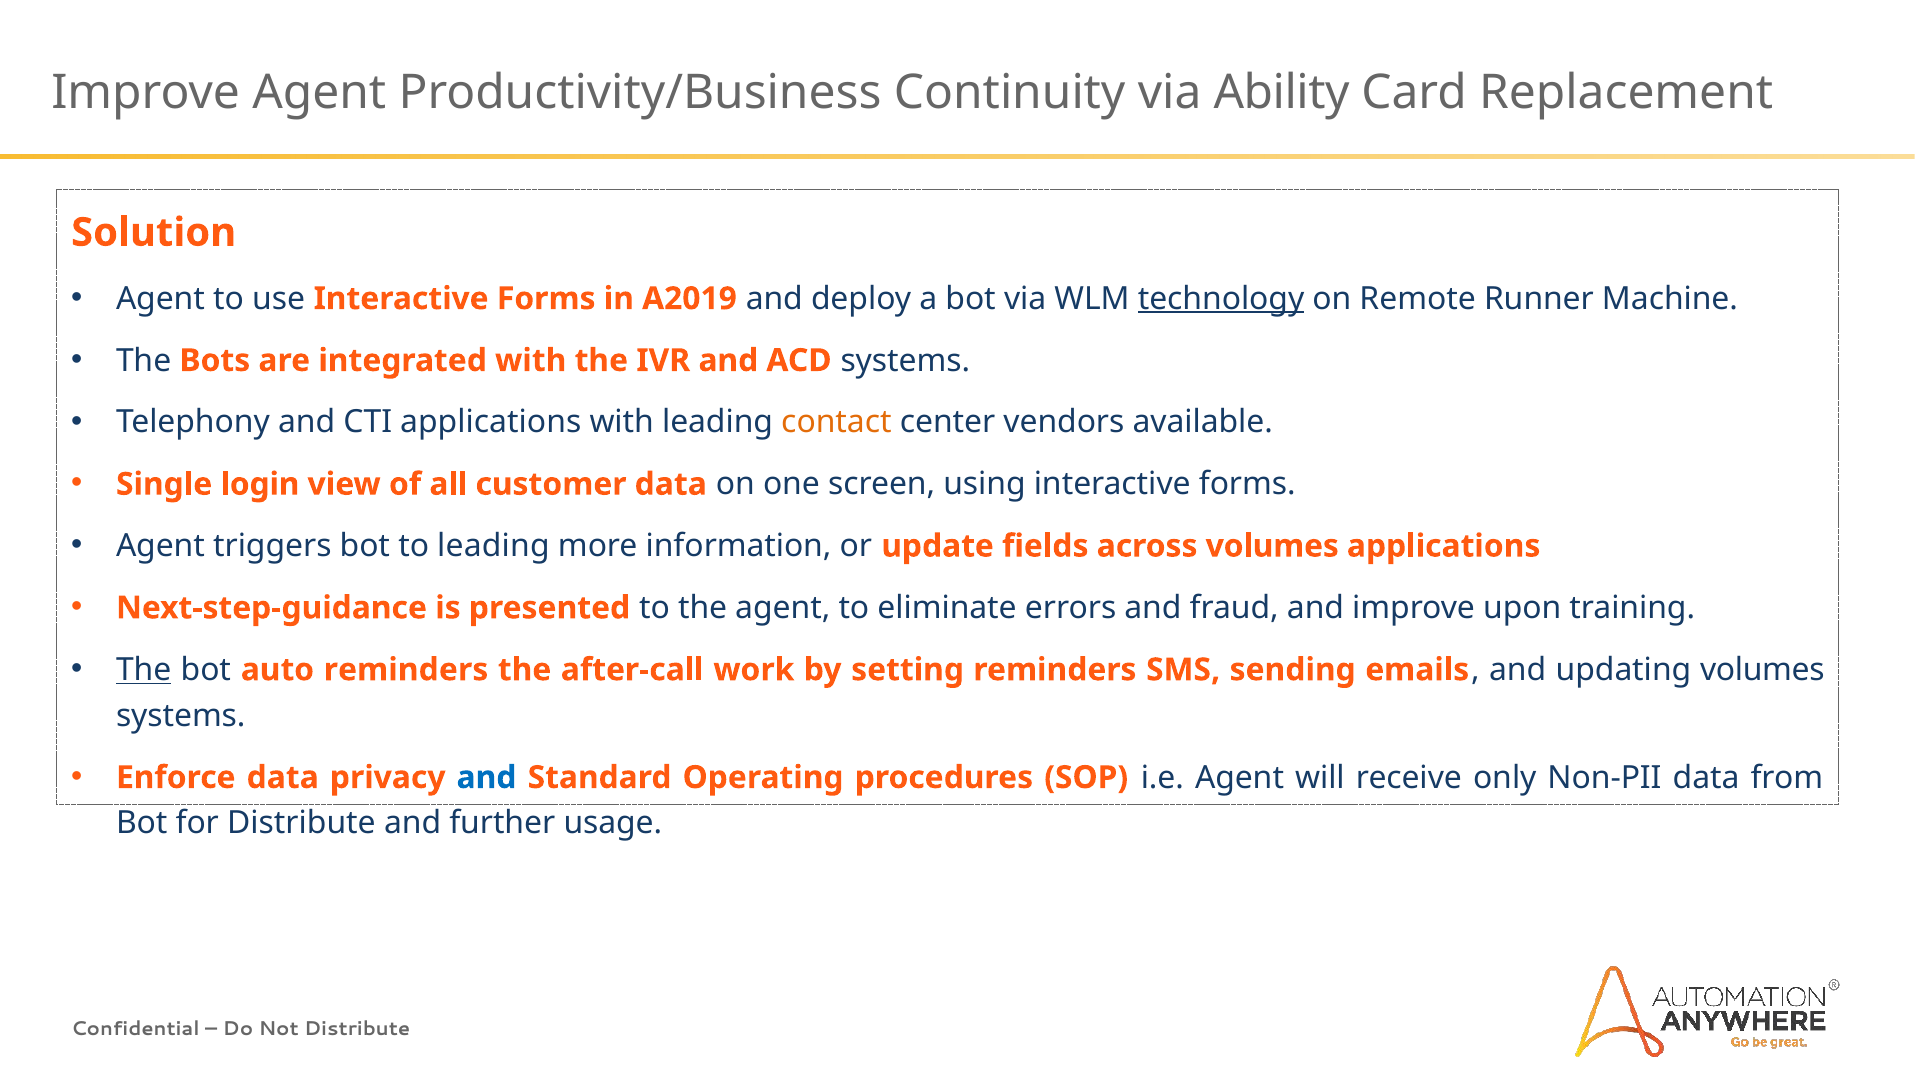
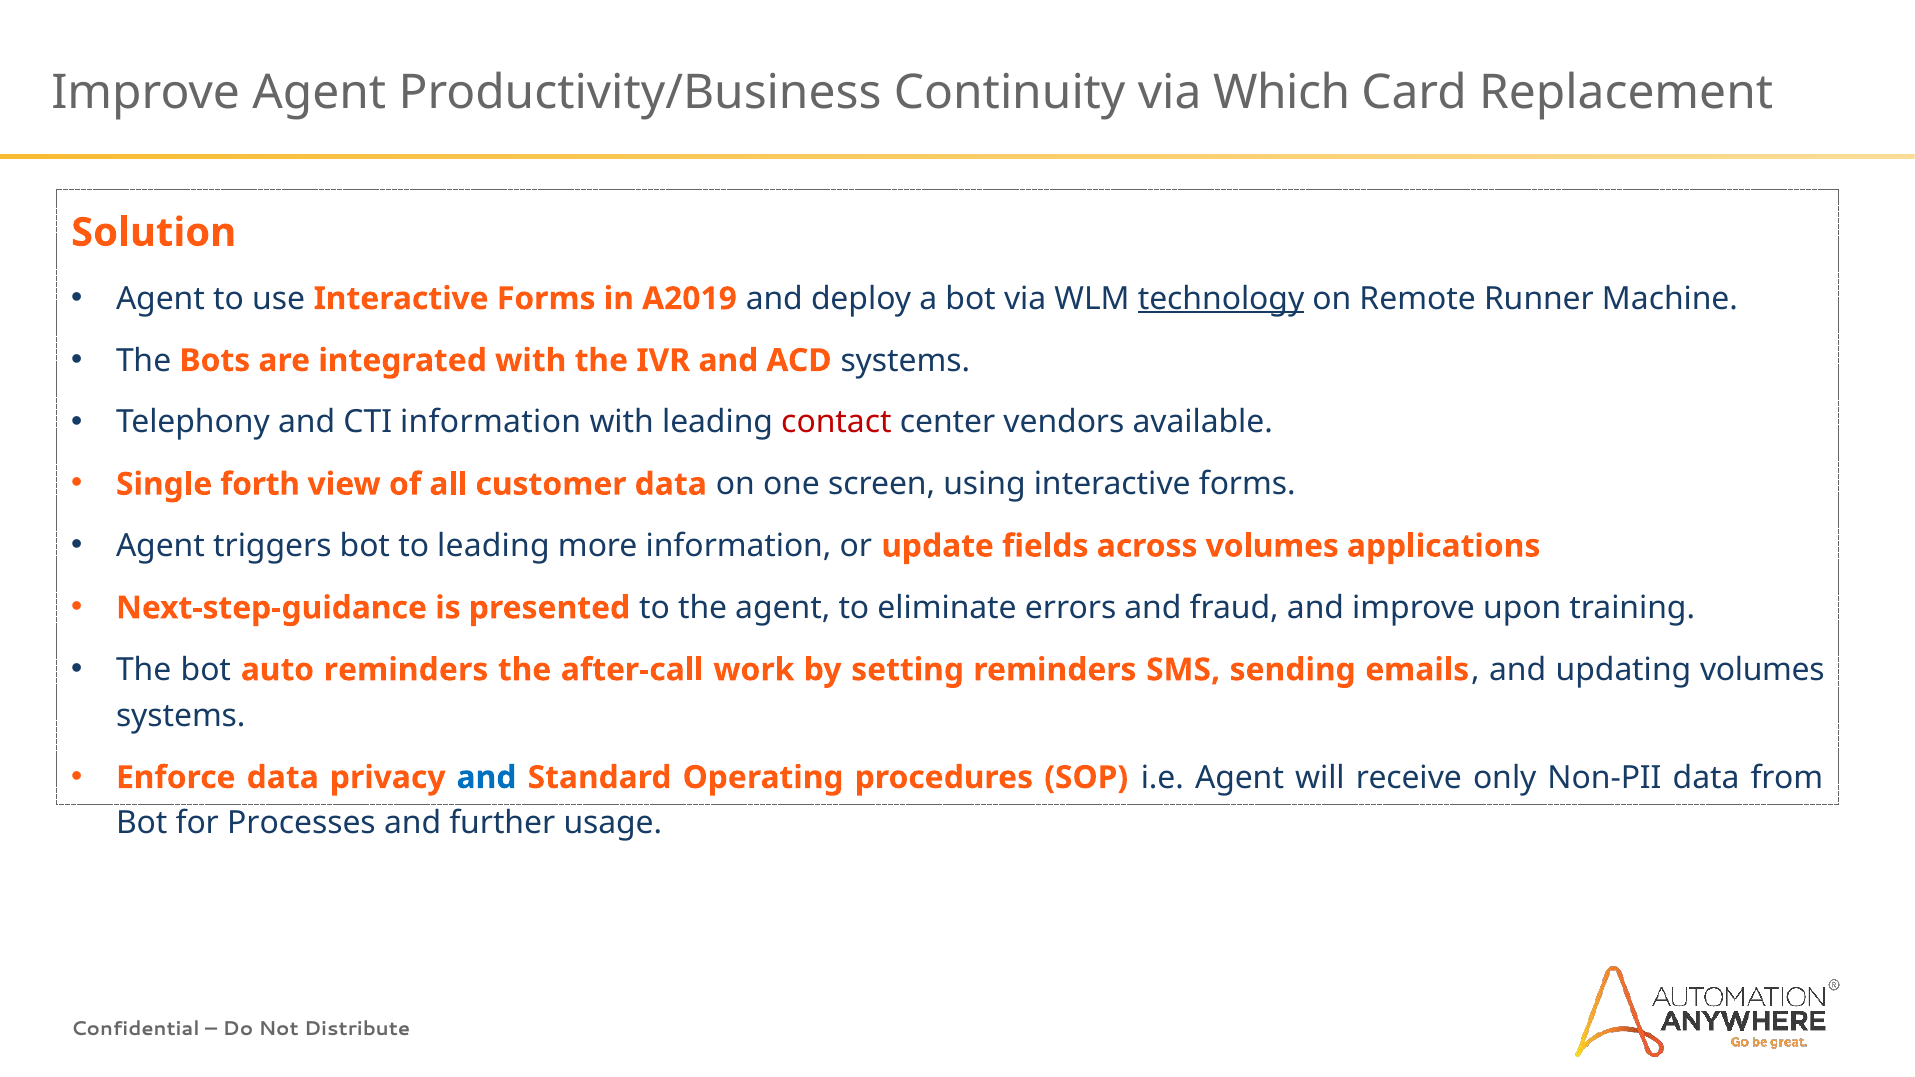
Ability: Ability -> Which
CTI applications: applications -> information
contact colour: orange -> red
login: login -> forth
The at (144, 670) underline: present -> none
for Distribute: Distribute -> Processes
